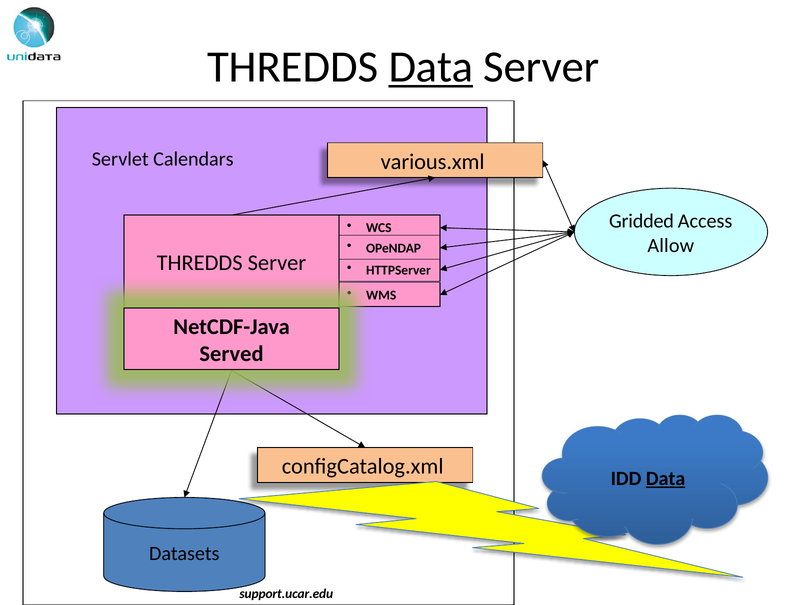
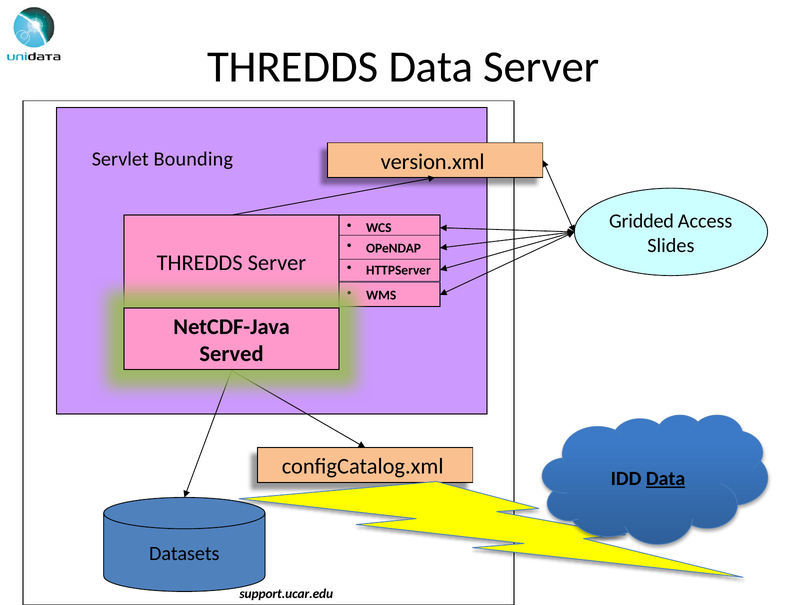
Data at (431, 67) underline: present -> none
Calendars: Calendars -> Bounding
various.xml: various.xml -> version.xml
Allow: Allow -> Slides
